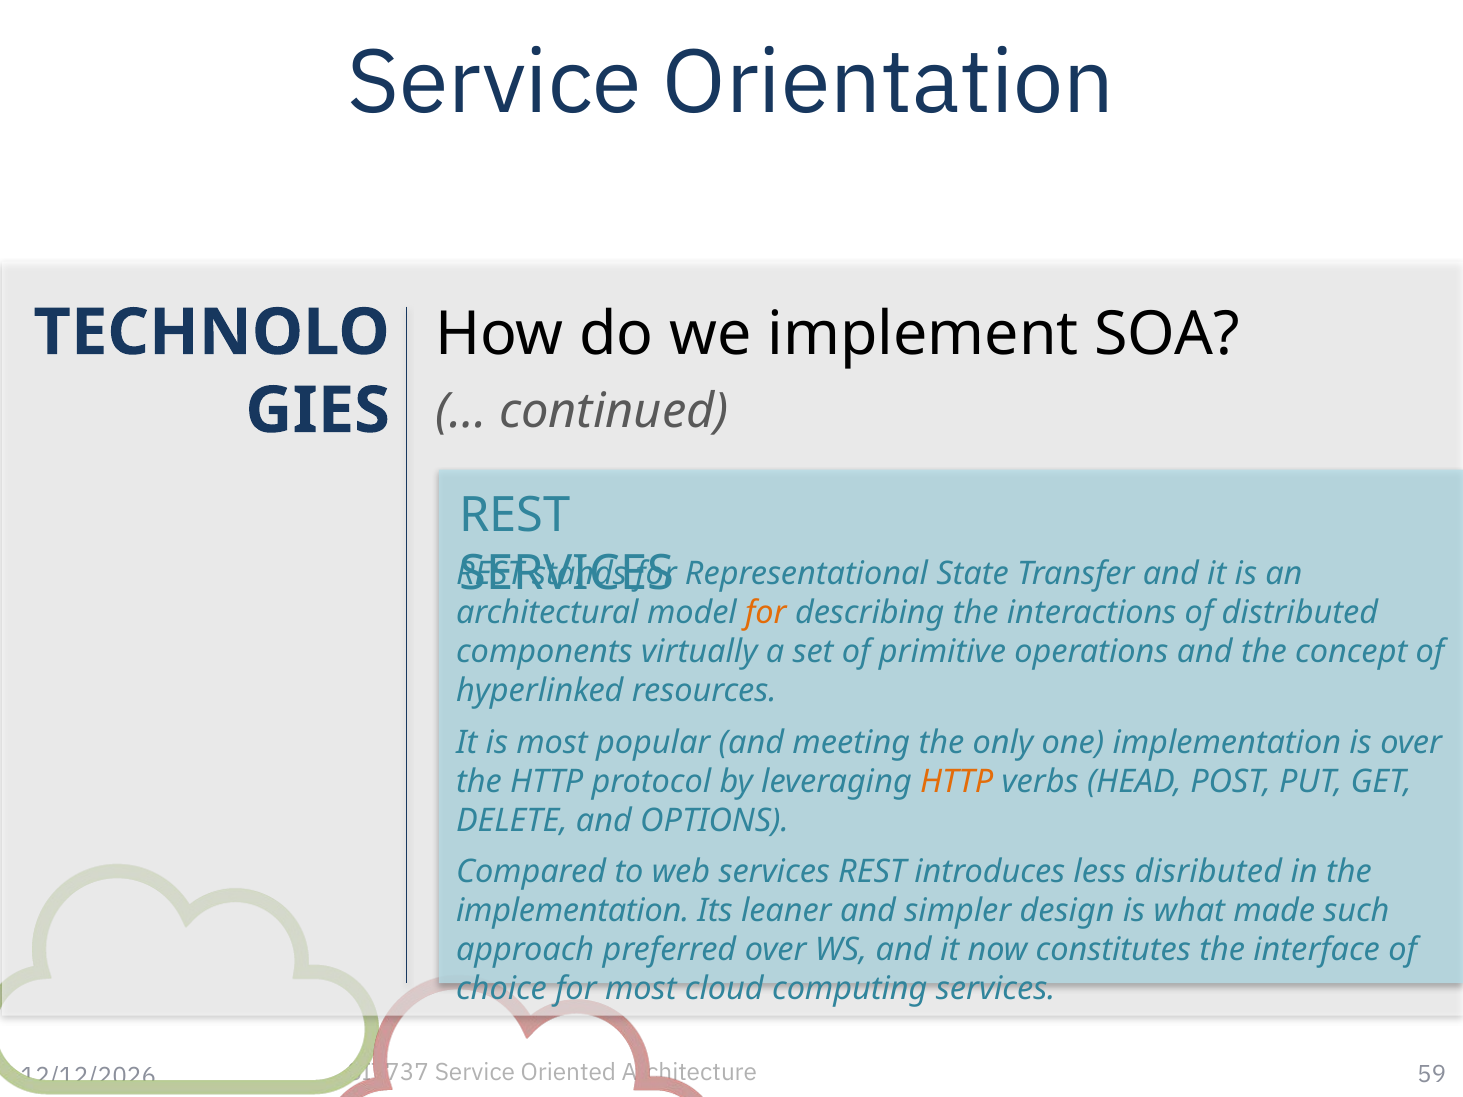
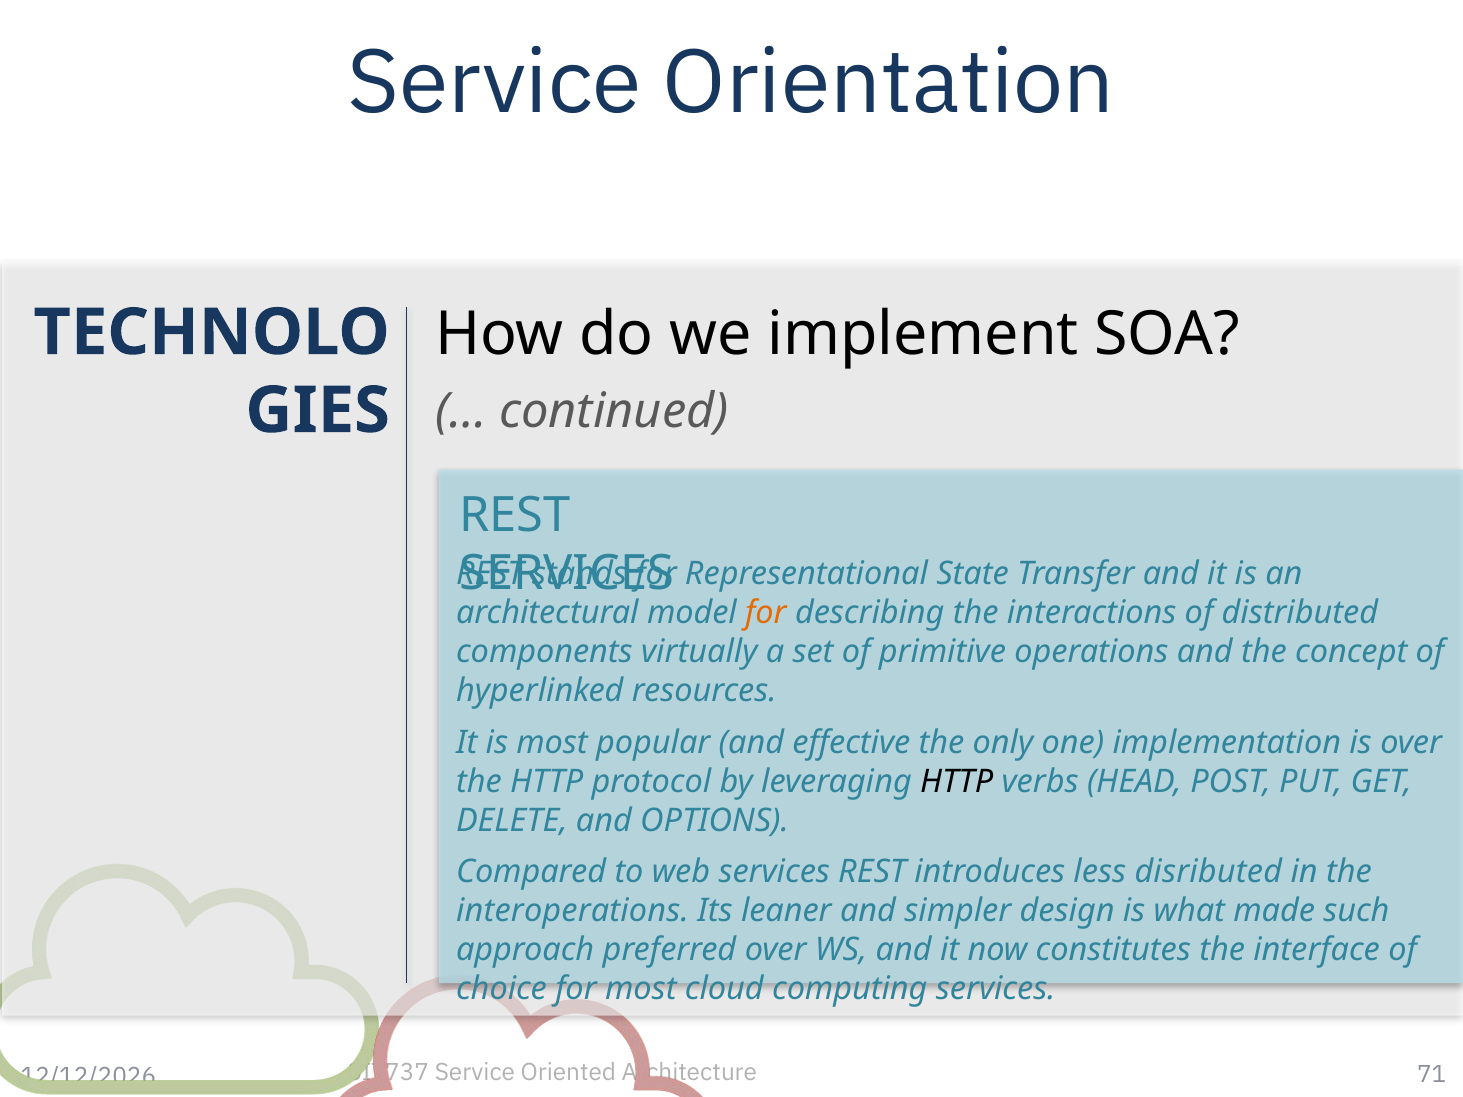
meeting: meeting -> effective
HTTP at (957, 782) colour: orange -> black
implementation at (573, 911): implementation -> interoperations
59: 59 -> 71
